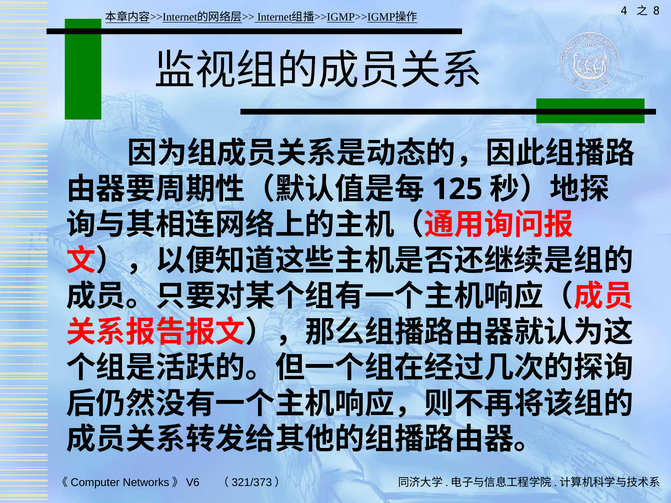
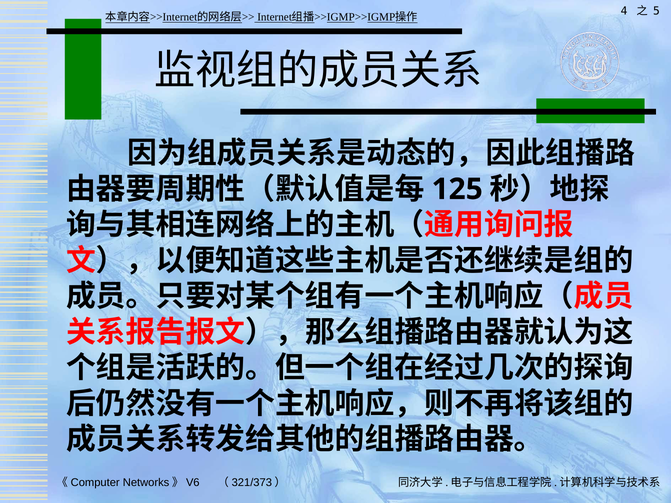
8: 8 -> 5
